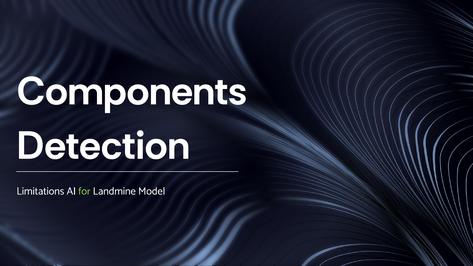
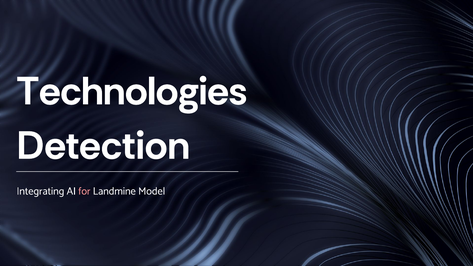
Components: Components -> Technologies
Limitations: Limitations -> Integrating
for colour: light green -> pink
